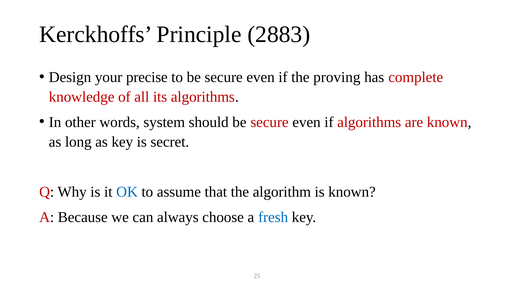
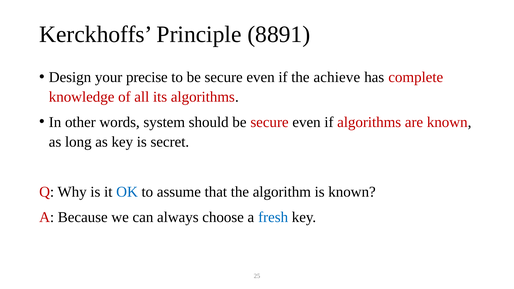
2883: 2883 -> 8891
proving: proving -> achieve
